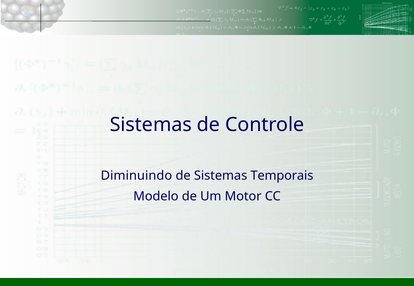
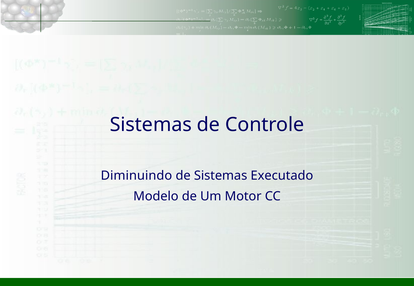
Temporais: Temporais -> Executado
